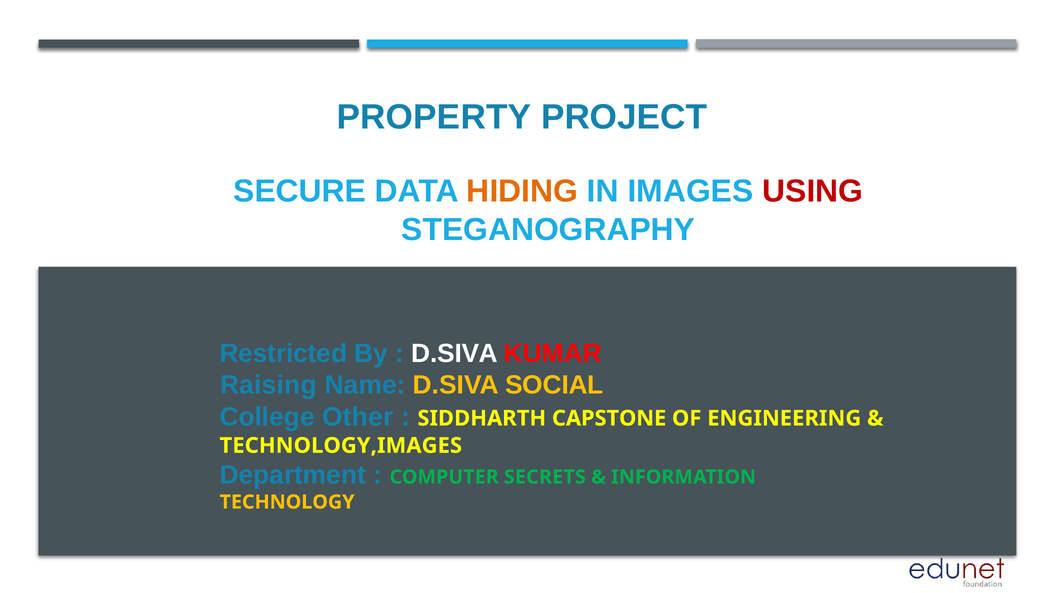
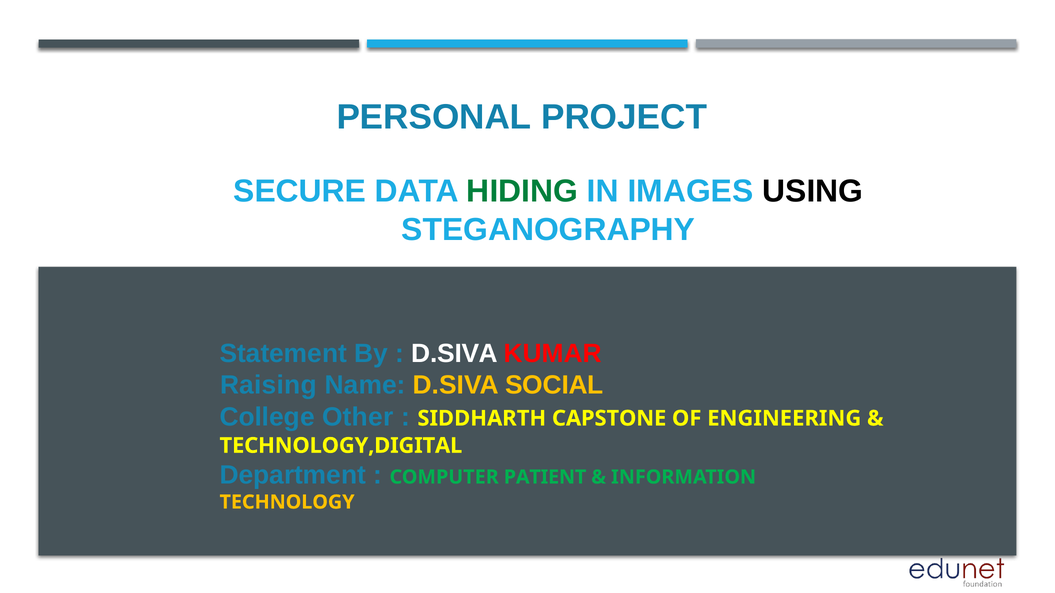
PROPERTY: PROPERTY -> PERSONAL
HIDING colour: orange -> green
USING colour: red -> black
Restricted: Restricted -> Statement
TECHNOLOGY,IMAGES: TECHNOLOGY,IMAGES -> TECHNOLOGY,DIGITAL
SECRETS: SECRETS -> PATIENT
